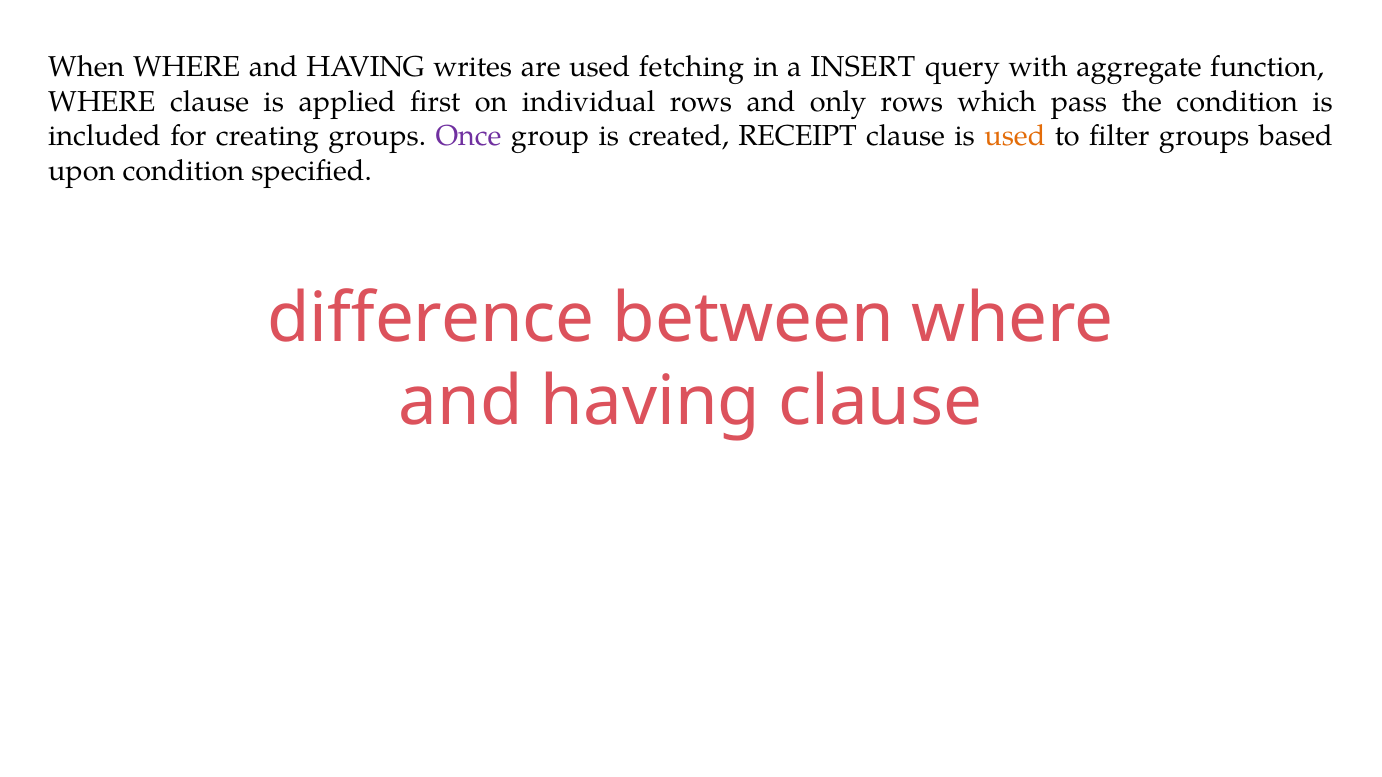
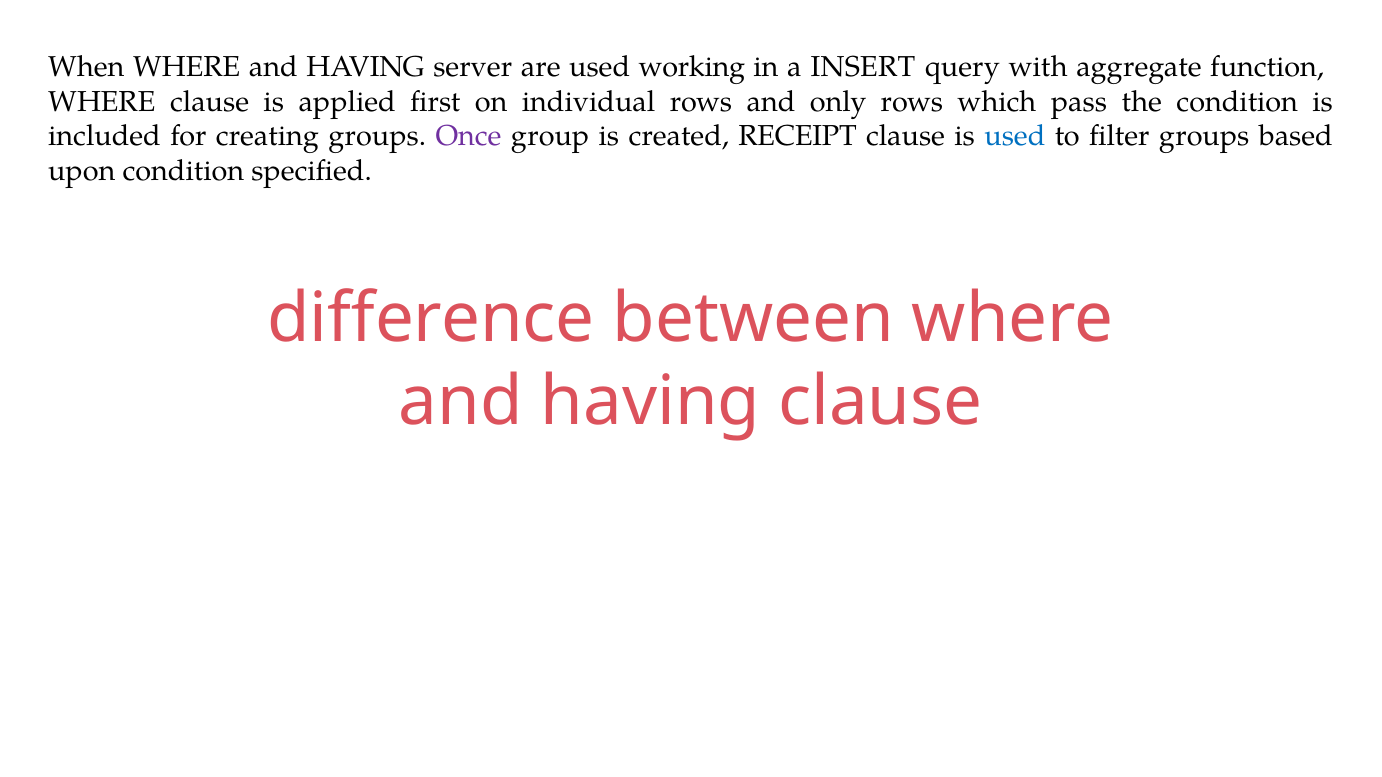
writes: writes -> server
fetching: fetching -> working
used at (1015, 136) colour: orange -> blue
